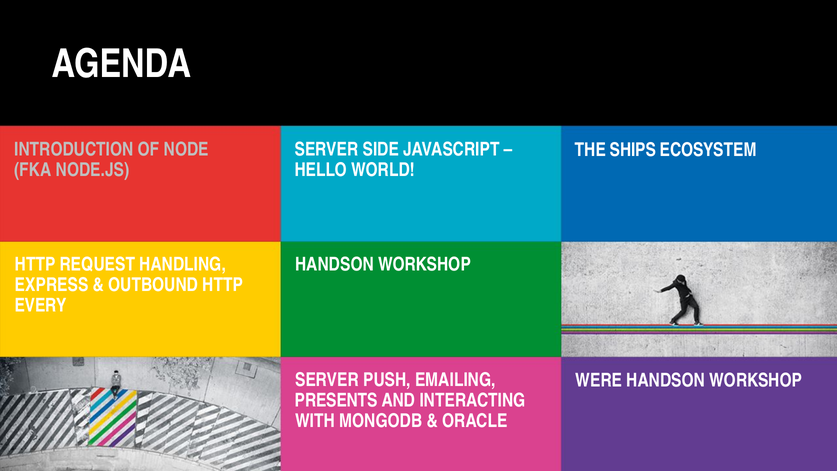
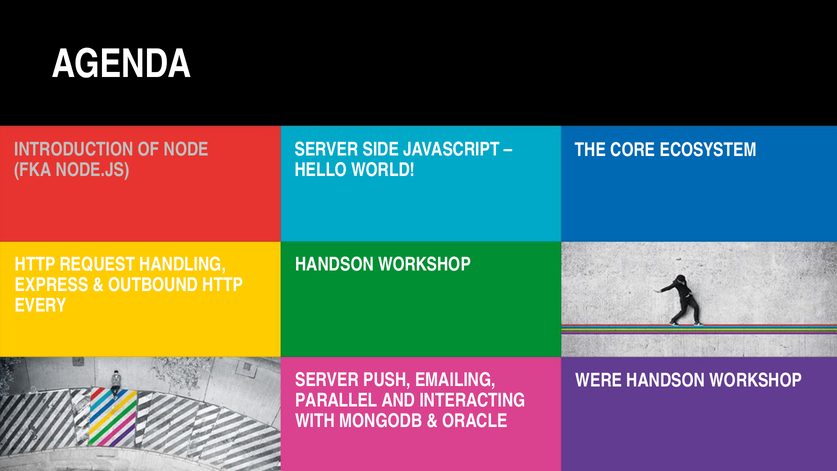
SHIPS: SHIPS -> CORE
PRESENTS: PRESENTS -> PARALLEL
